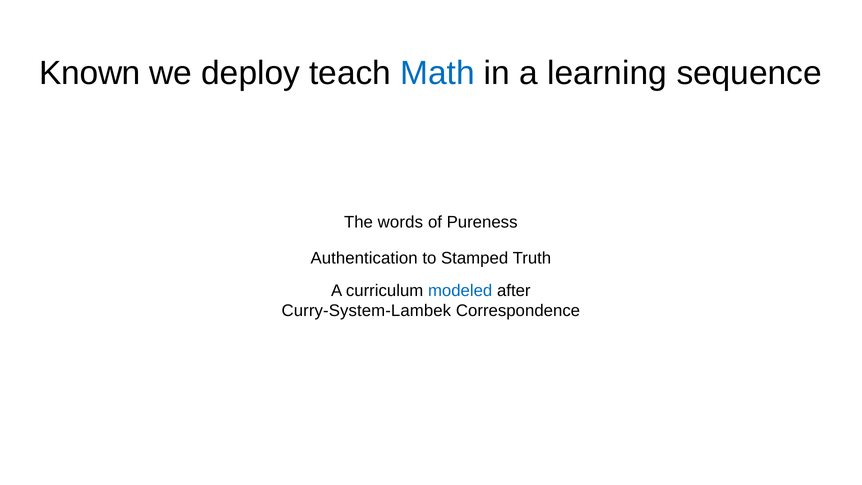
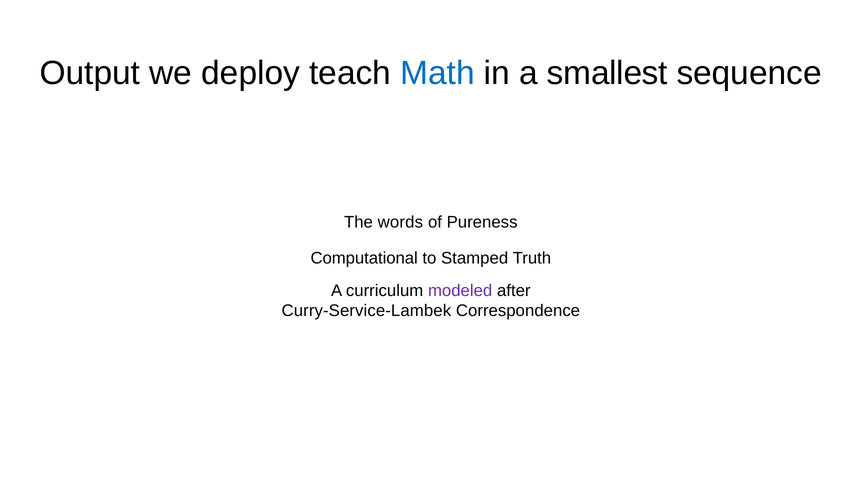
Known: Known -> Output
learning: learning -> smallest
Authentication: Authentication -> Computational
modeled colour: blue -> purple
Curry-System-Lambek: Curry-System-Lambek -> Curry-Service-Lambek
